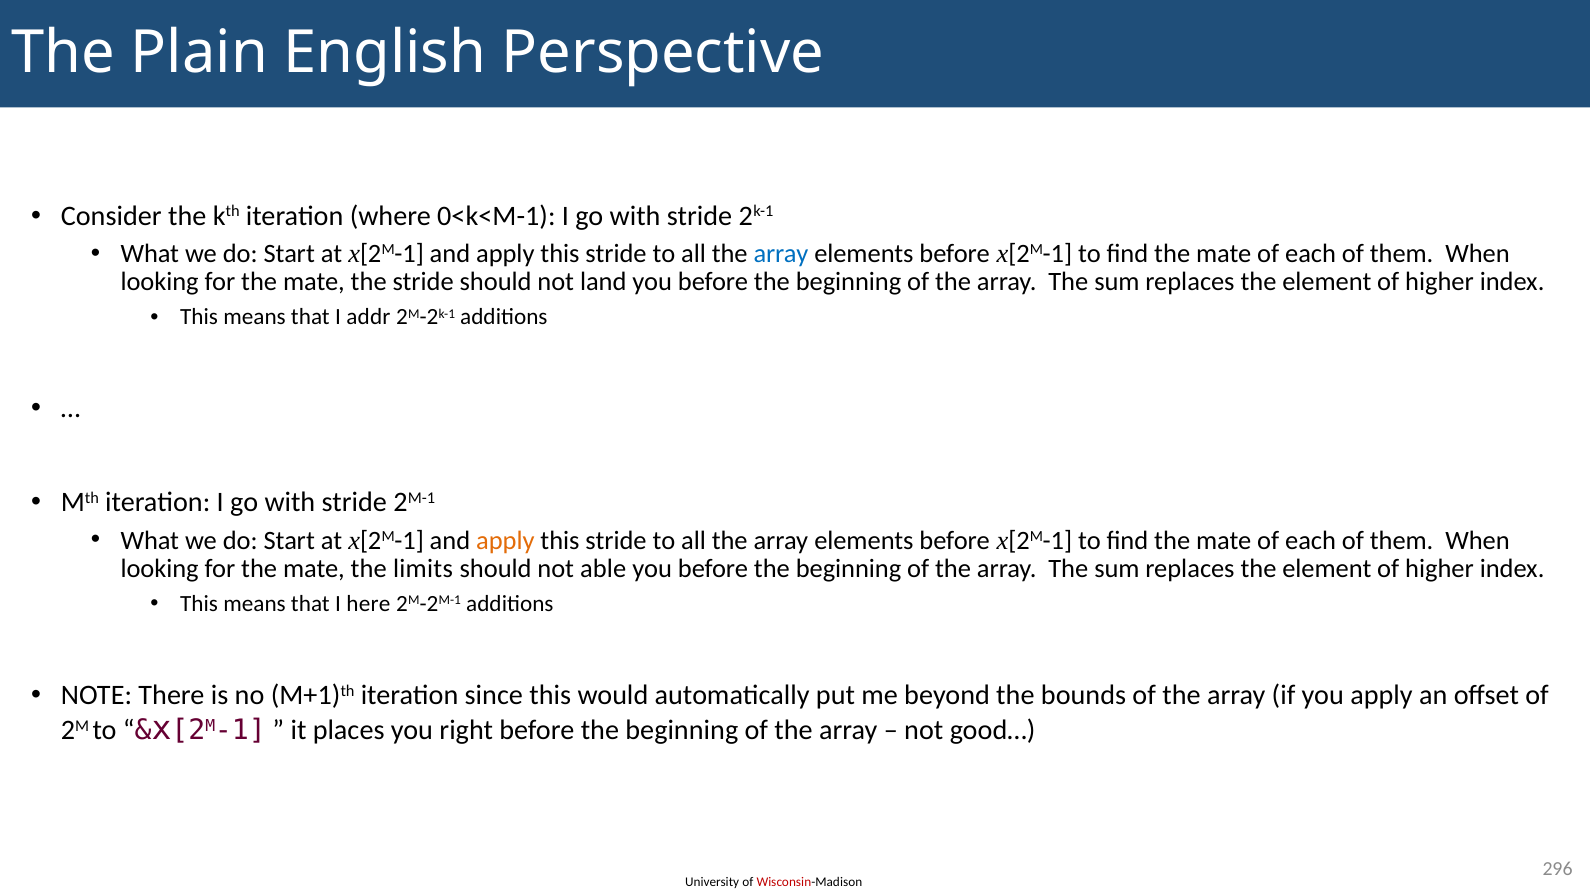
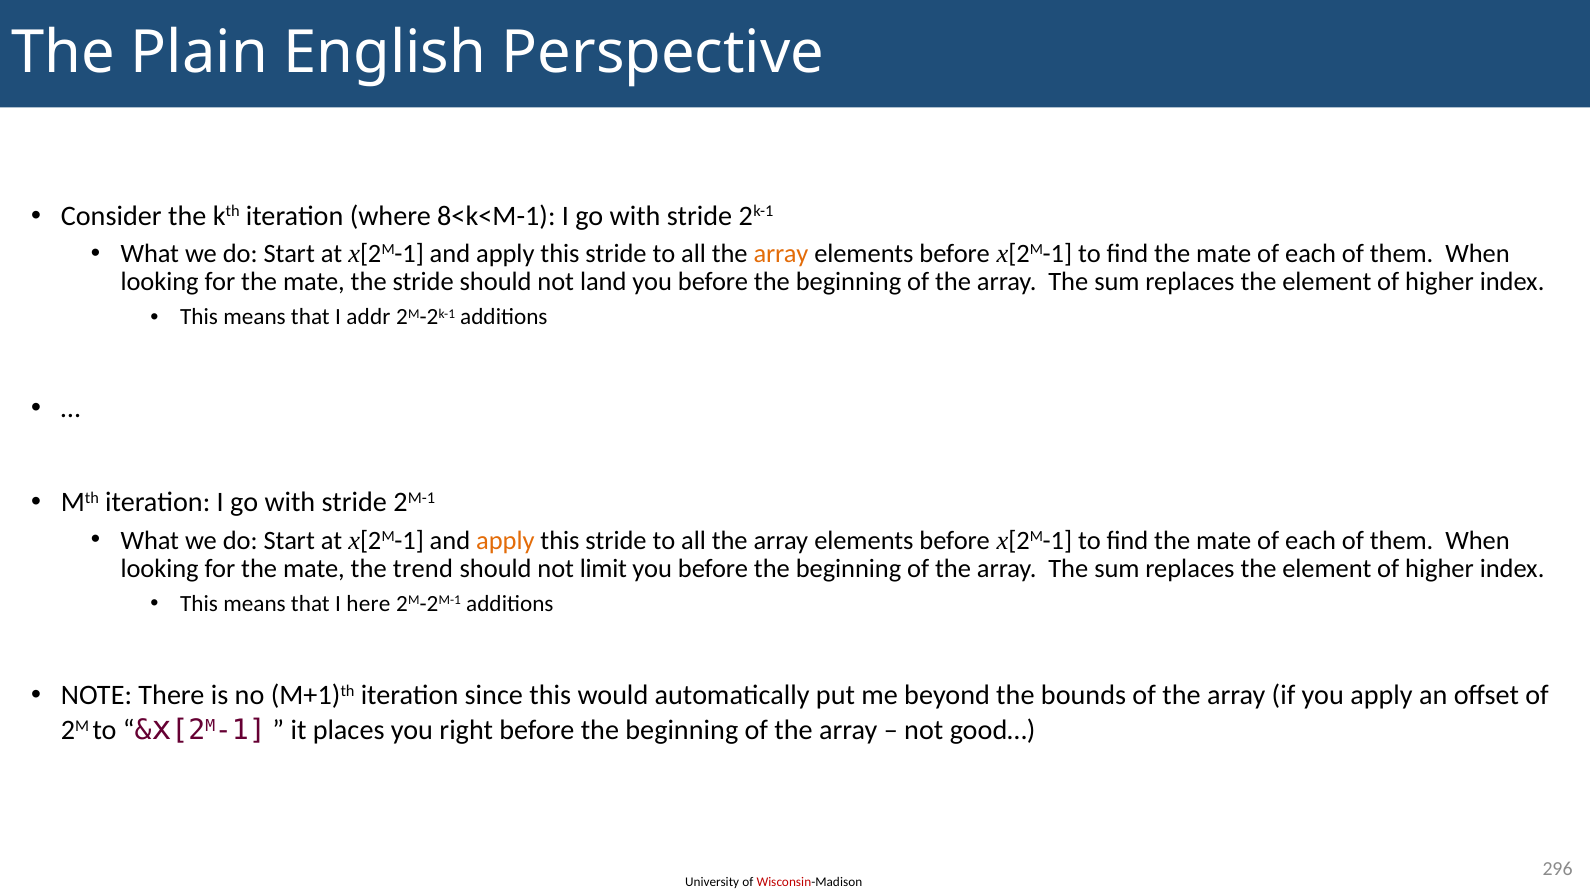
0<k<M-1: 0<k<M-1 -> 8<k<M-1
array at (781, 254) colour: blue -> orange
limits: limits -> trend
able: able -> limit
